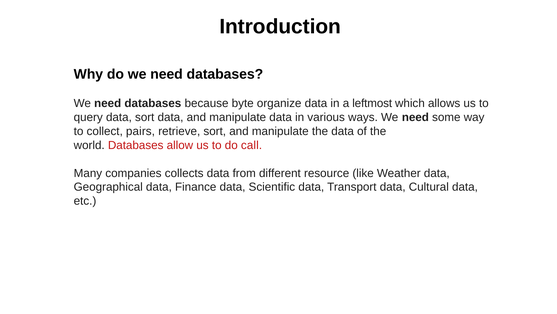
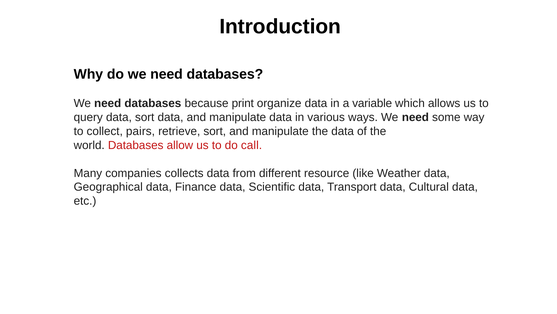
byte: byte -> print
leftmost: leftmost -> variable
